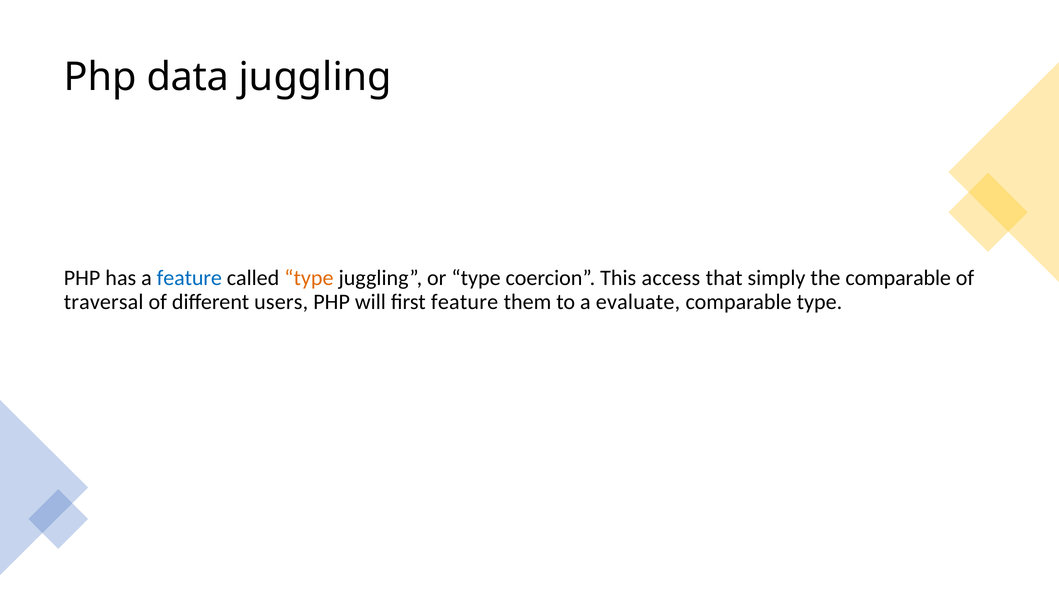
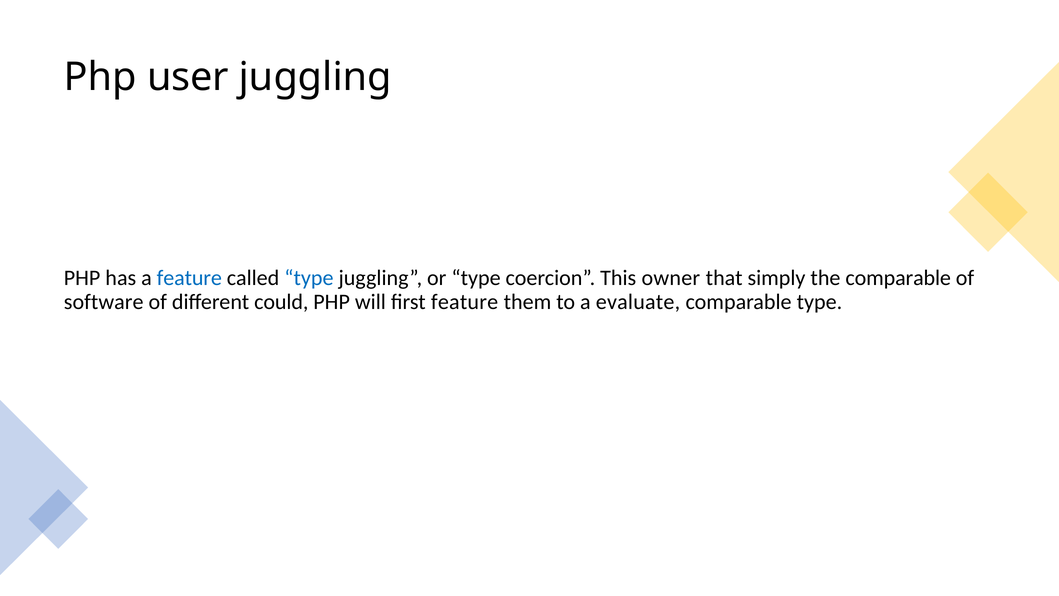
data: data -> user
type at (309, 278) colour: orange -> blue
access: access -> owner
traversal: traversal -> software
users: users -> could
